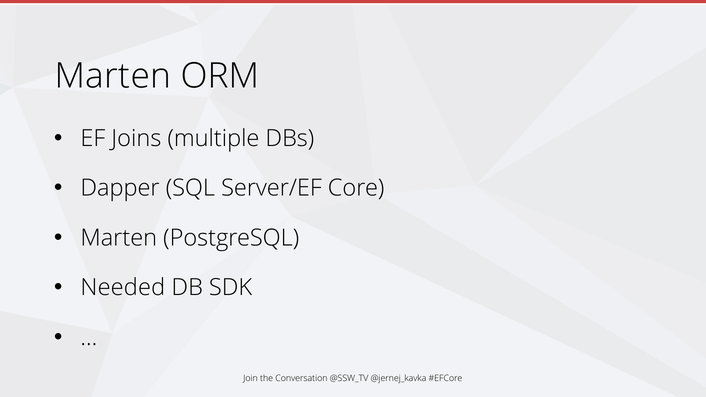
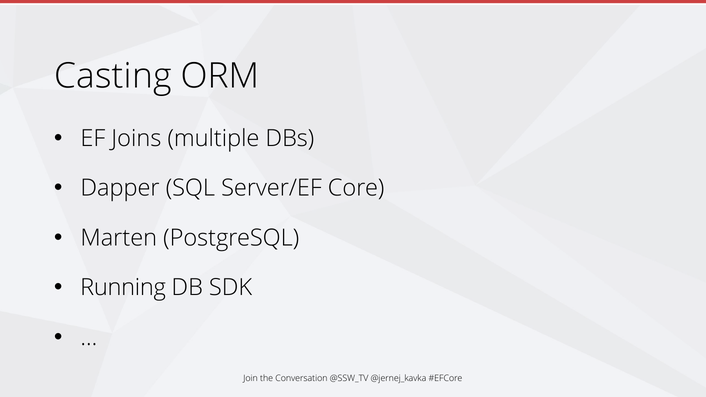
Marten at (113, 76): Marten -> Casting
Needed: Needed -> Running
